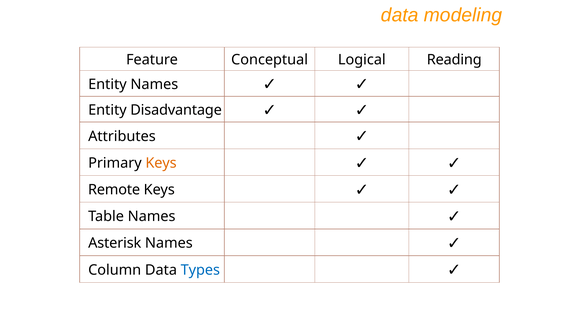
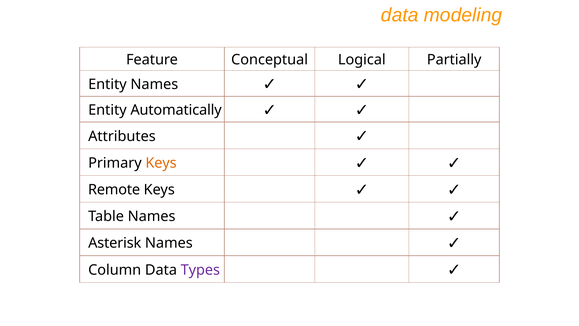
Reading: Reading -> Partially
Disadvantage: Disadvantage -> Automatically
Types colour: blue -> purple
